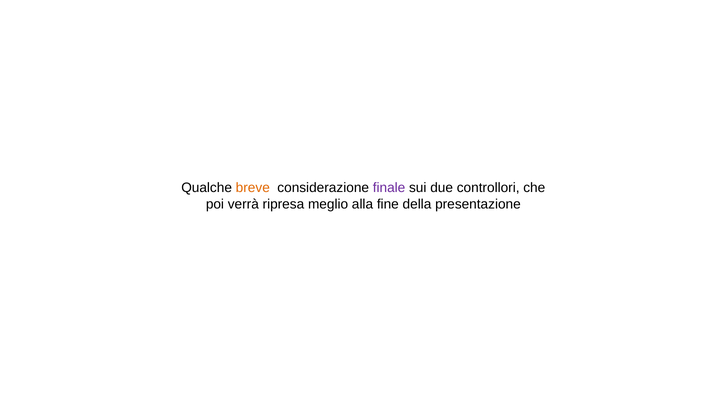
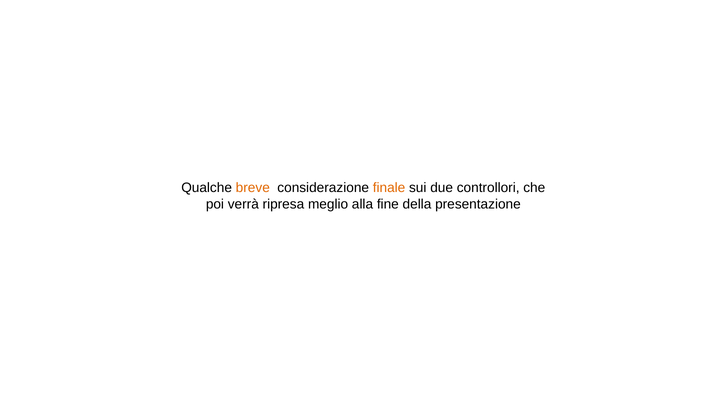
finale colour: purple -> orange
